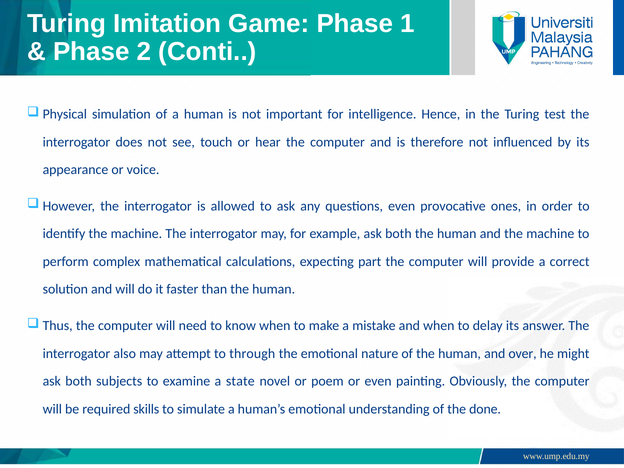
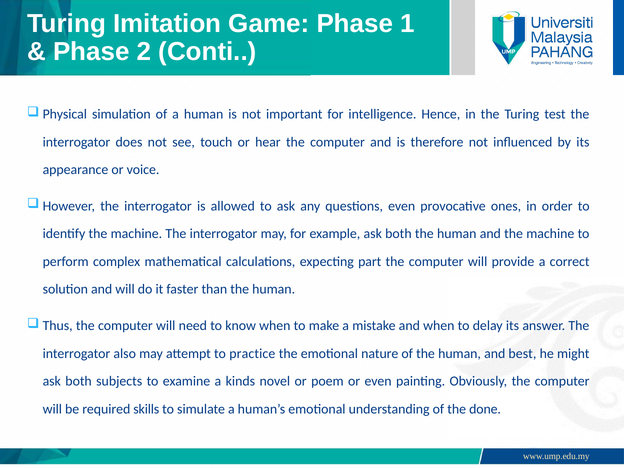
through: through -> practice
over: over -> best
state: state -> kinds
